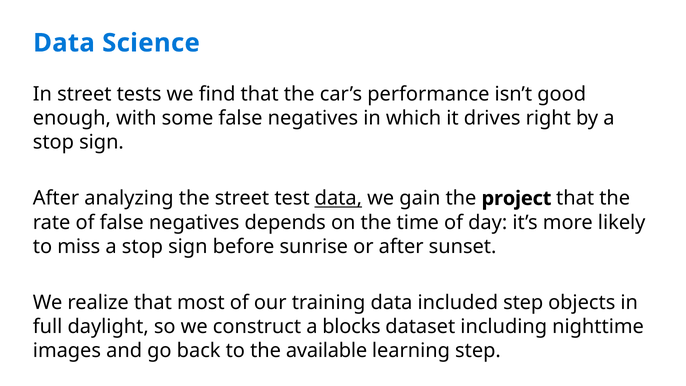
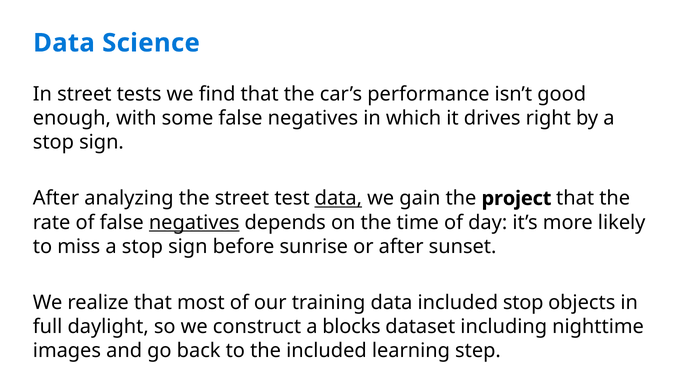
negatives at (194, 222) underline: none -> present
included step: step -> stop
the available: available -> included
